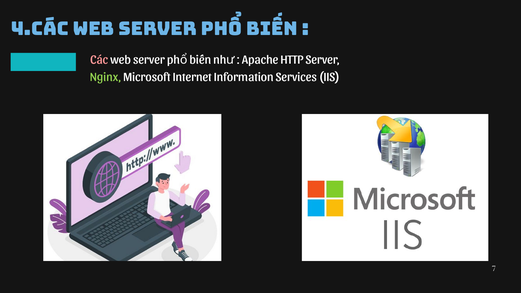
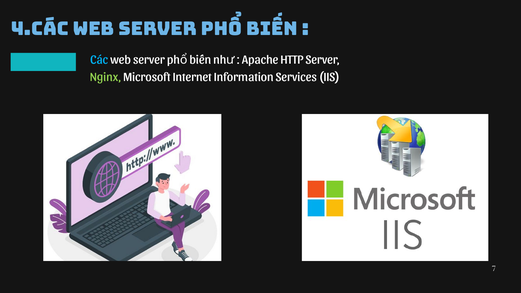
Các colour: pink -> light blue
